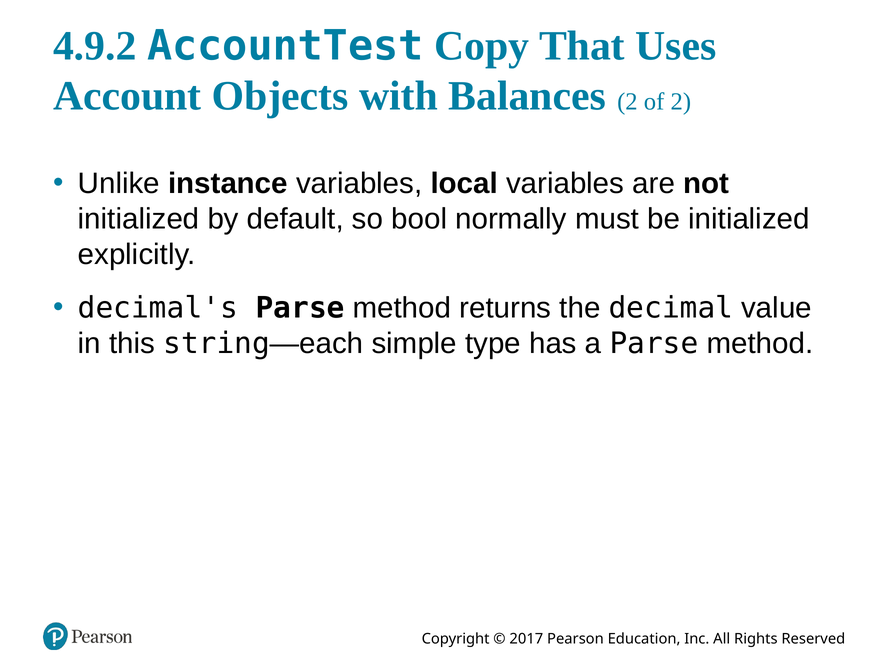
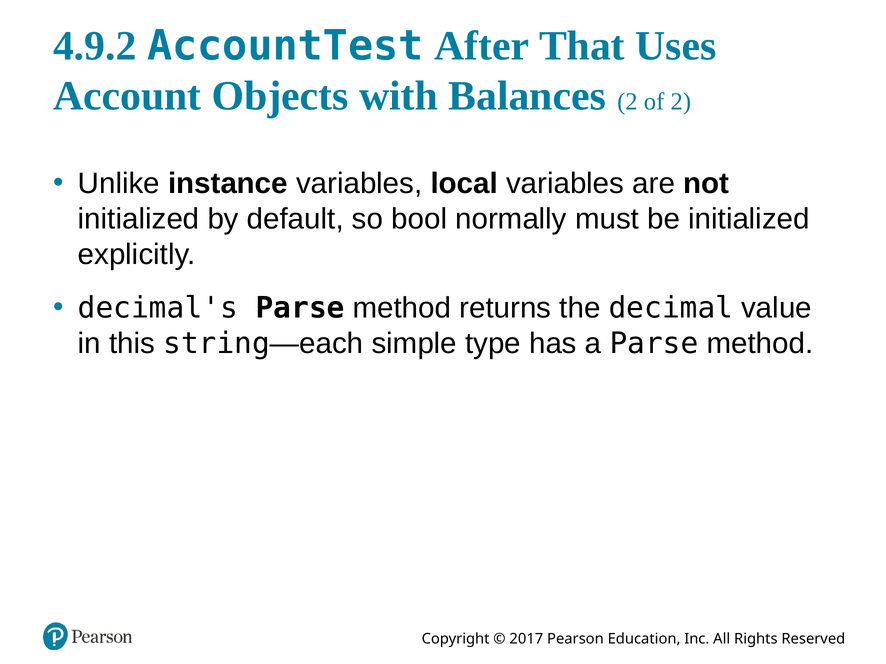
Copy: Copy -> After
